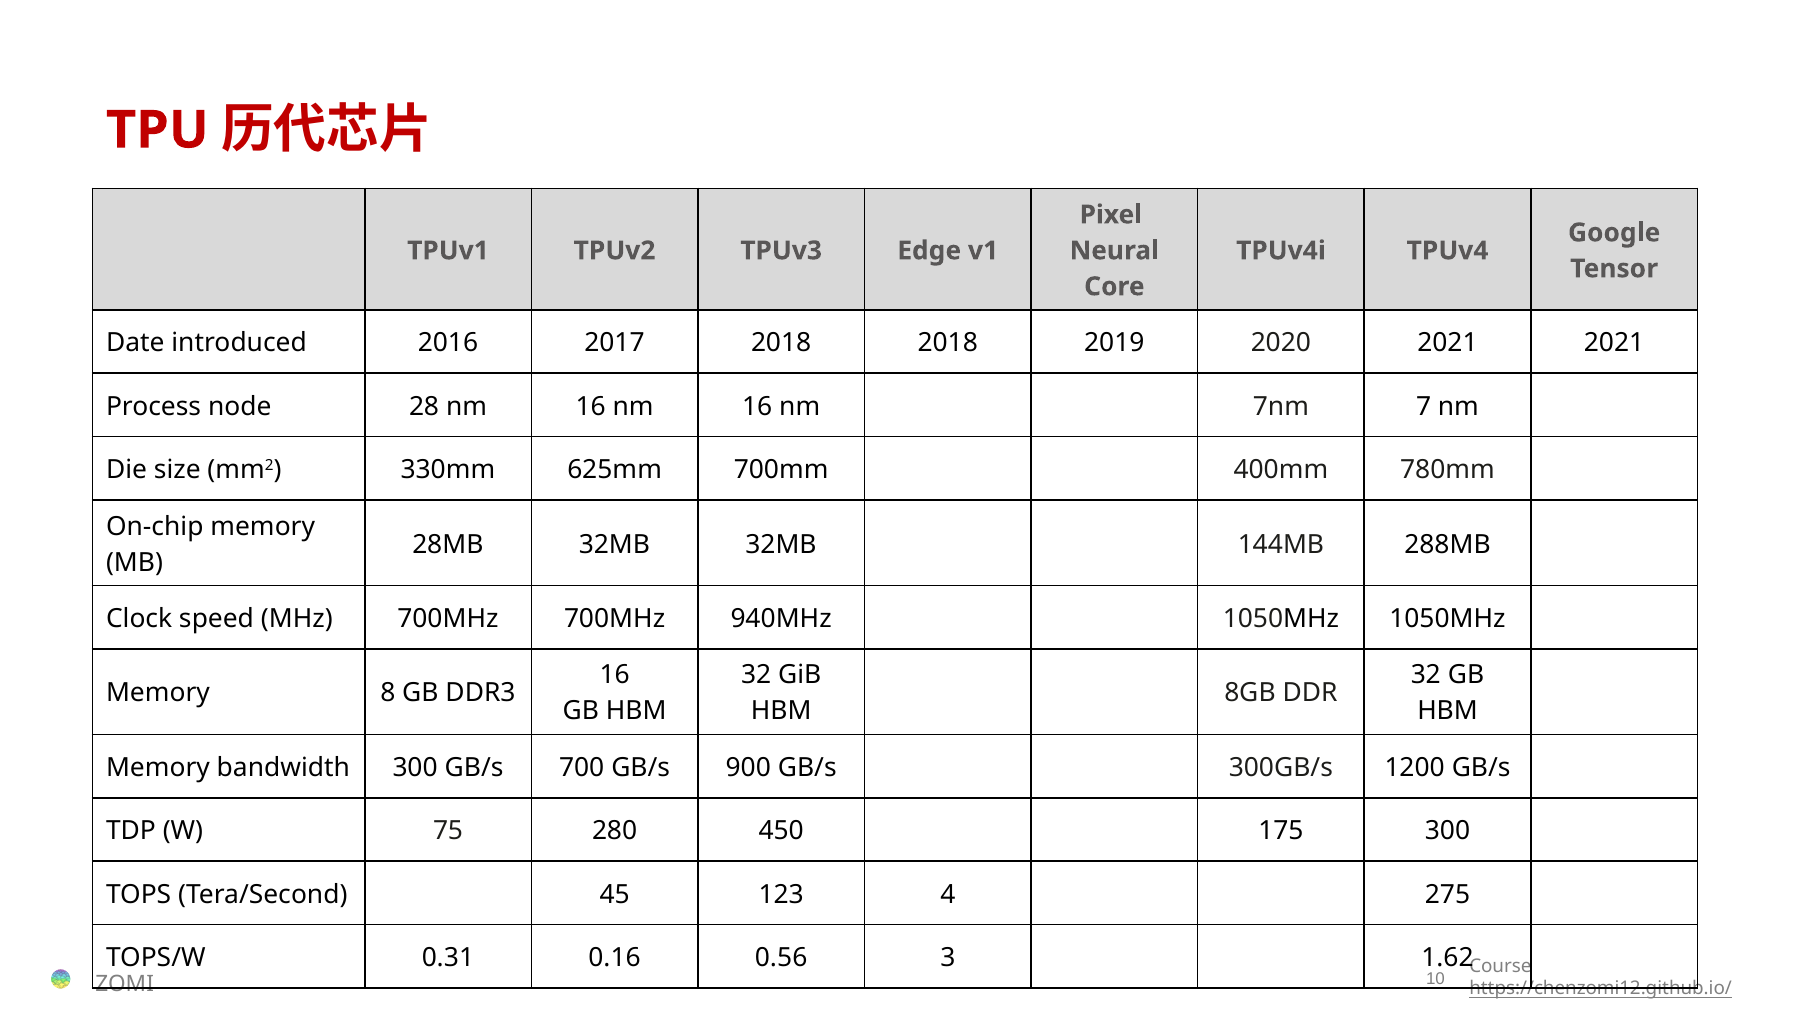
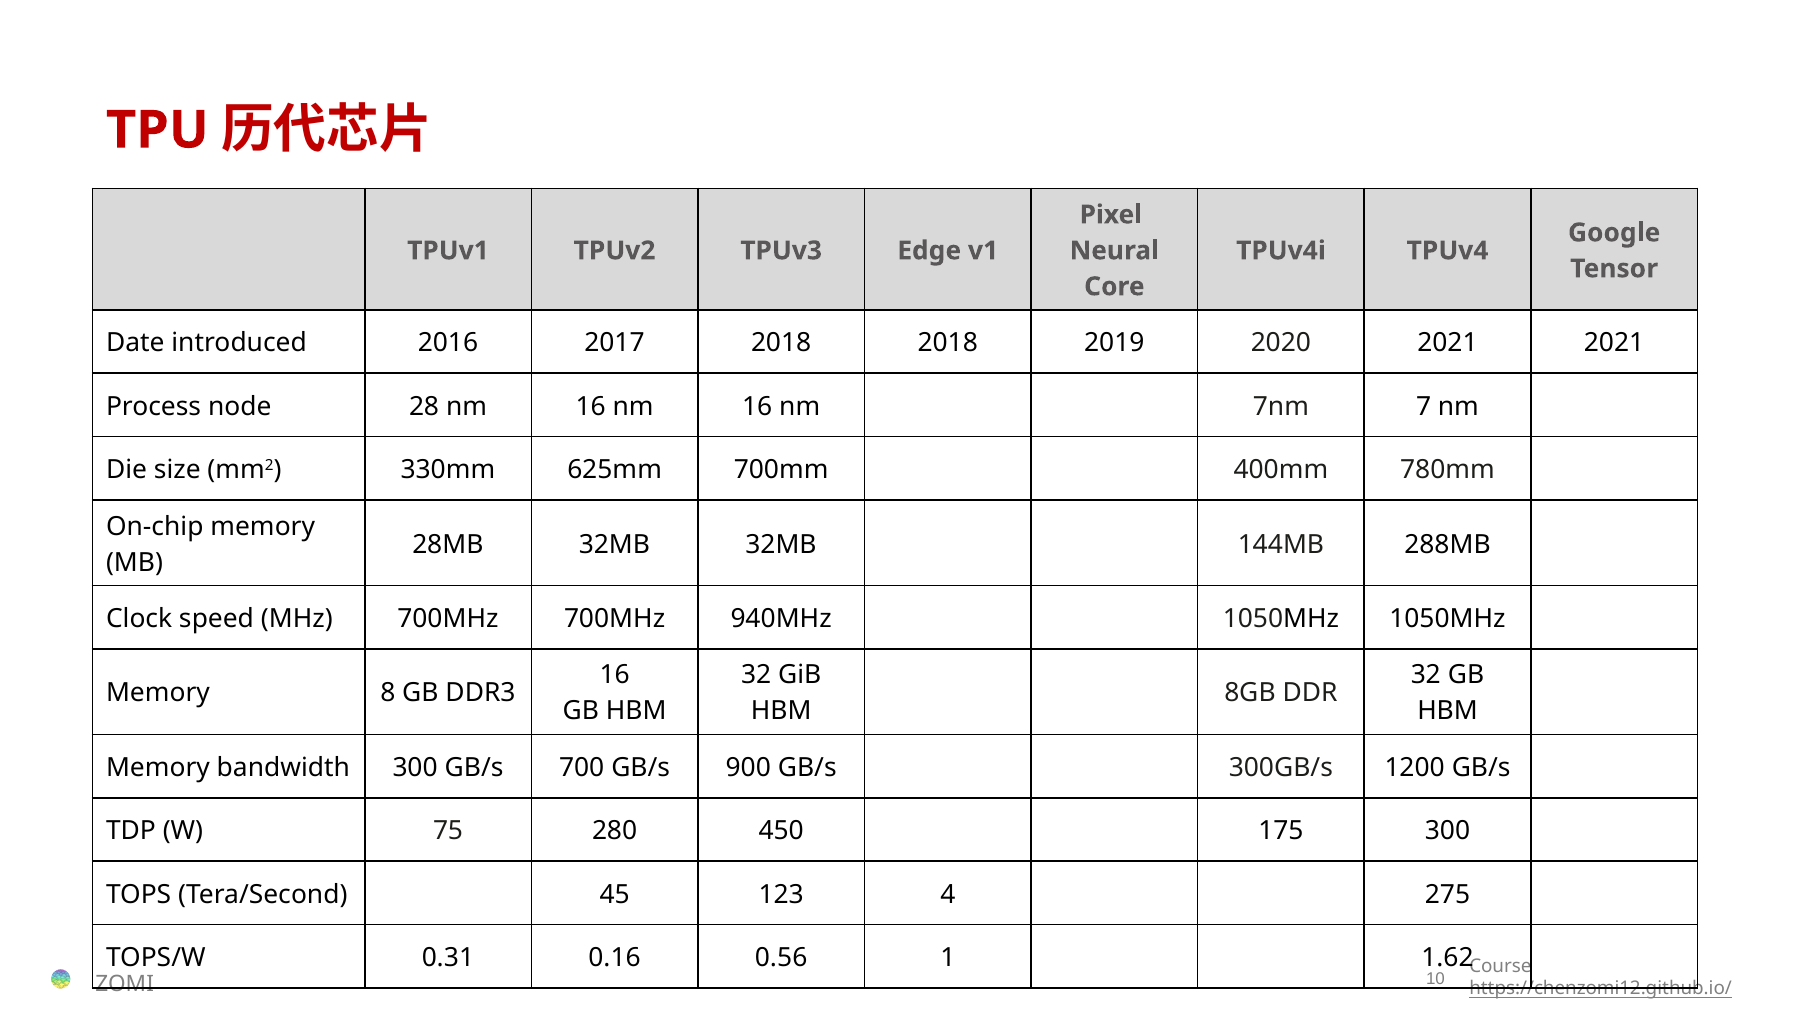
3: 3 -> 1
